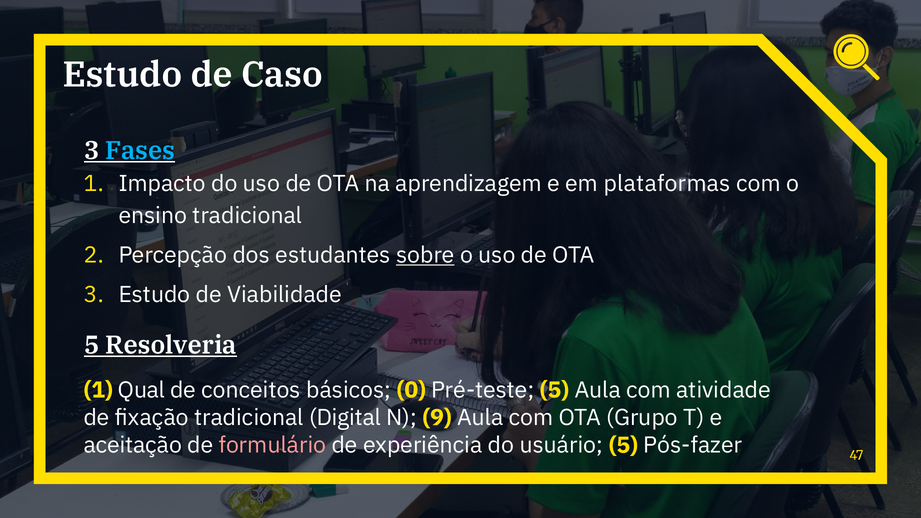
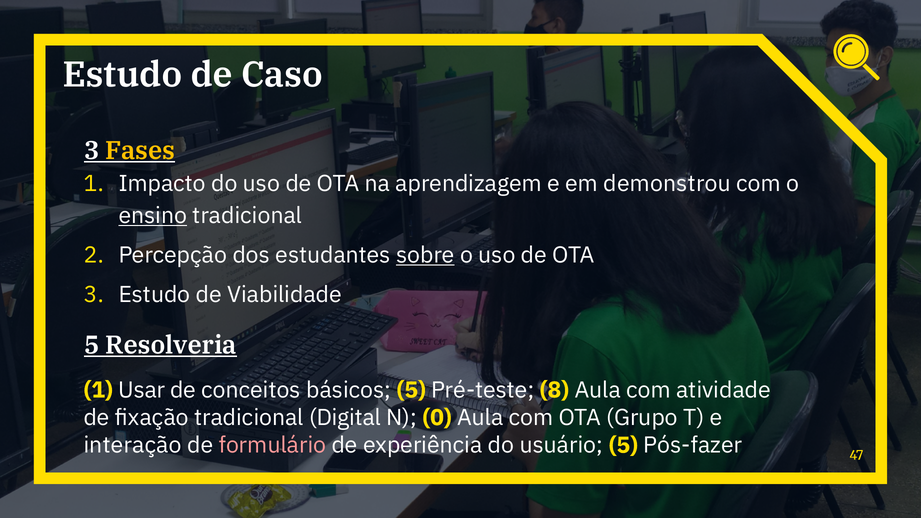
Fases colour: light blue -> yellow
plataformas: plataformas -> demonstrou
ensino underline: none -> present
Qual: Qual -> Usar
básicos 0: 0 -> 5
Pré-teste 5: 5 -> 8
9: 9 -> 0
aceitação: aceitação -> interação
